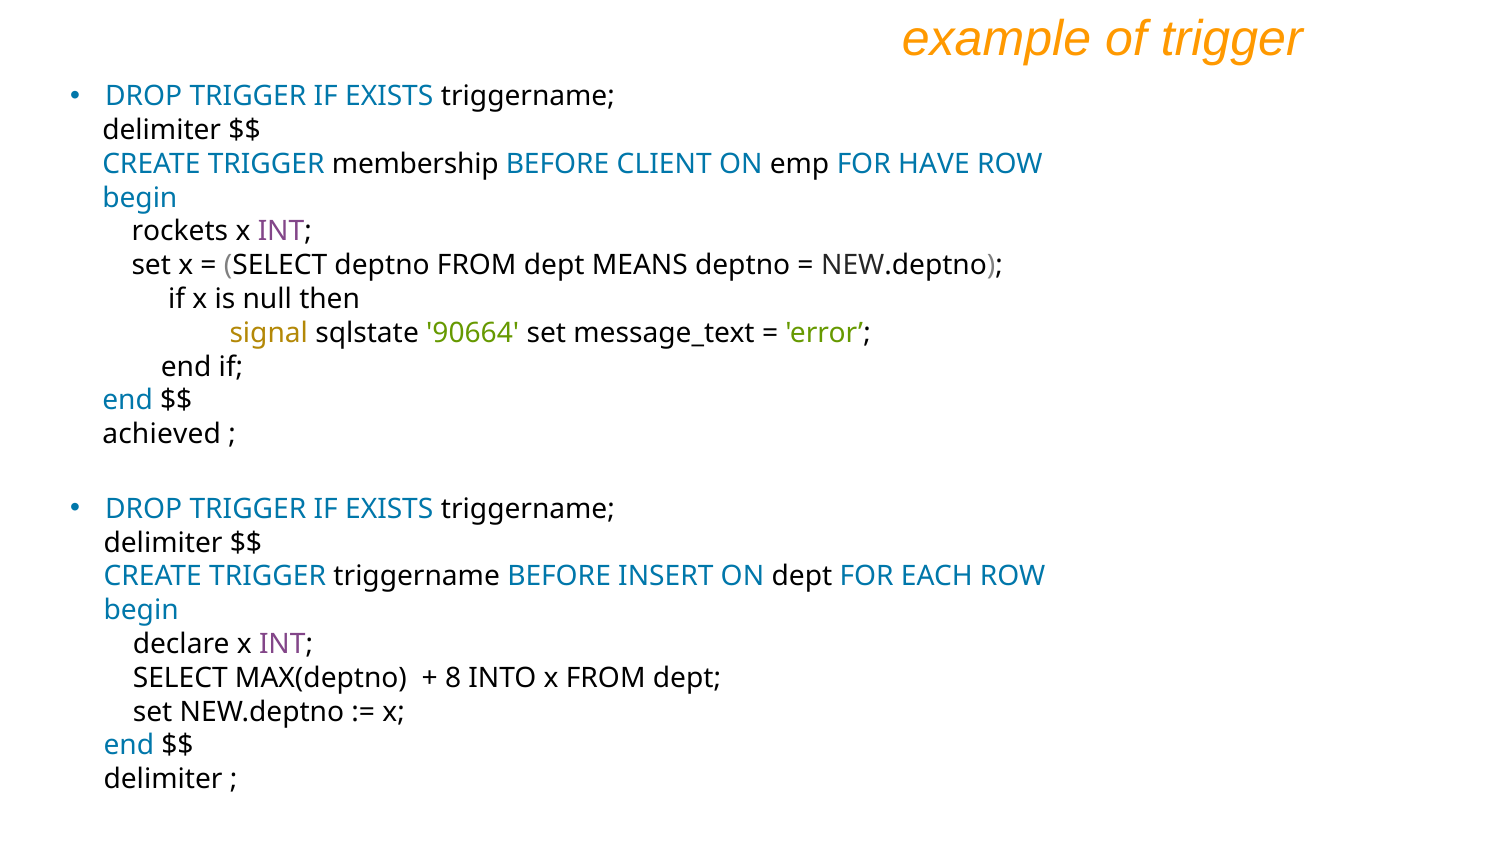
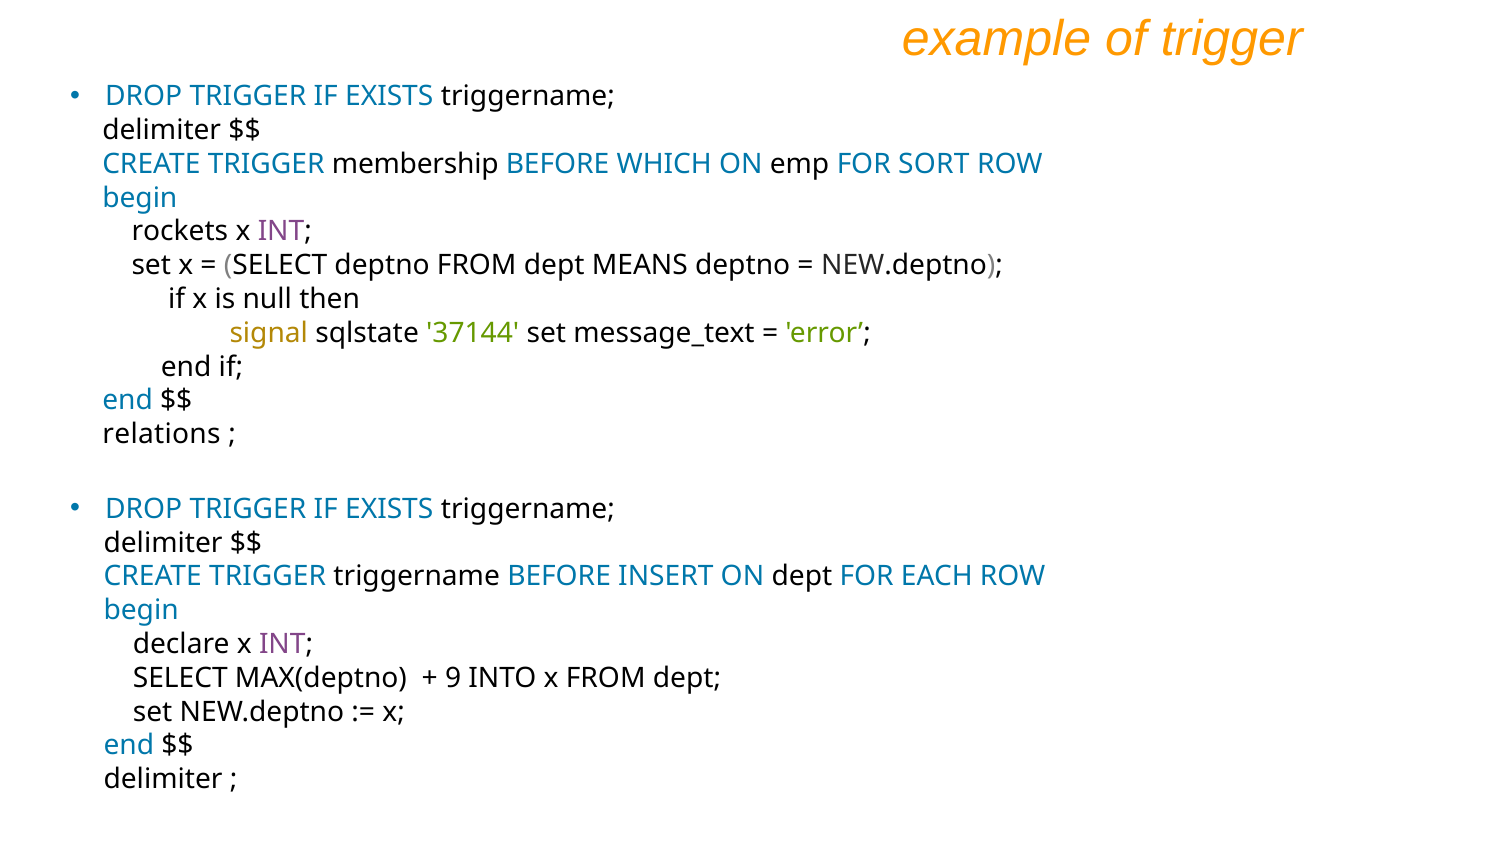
CLIENT: CLIENT -> WHICH
HAVE: HAVE -> SORT
90664: 90664 -> 37144
achieved: achieved -> relations
8: 8 -> 9
